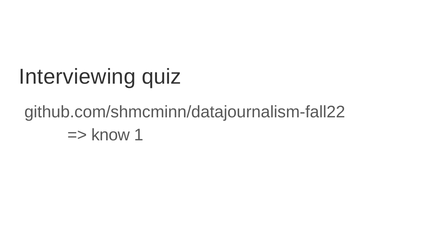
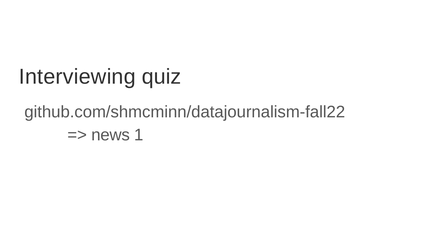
know: know -> news
